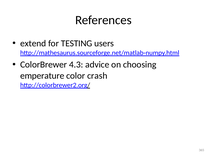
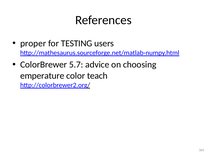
extend: extend -> proper
4.3: 4.3 -> 5.7
crash: crash -> teach
